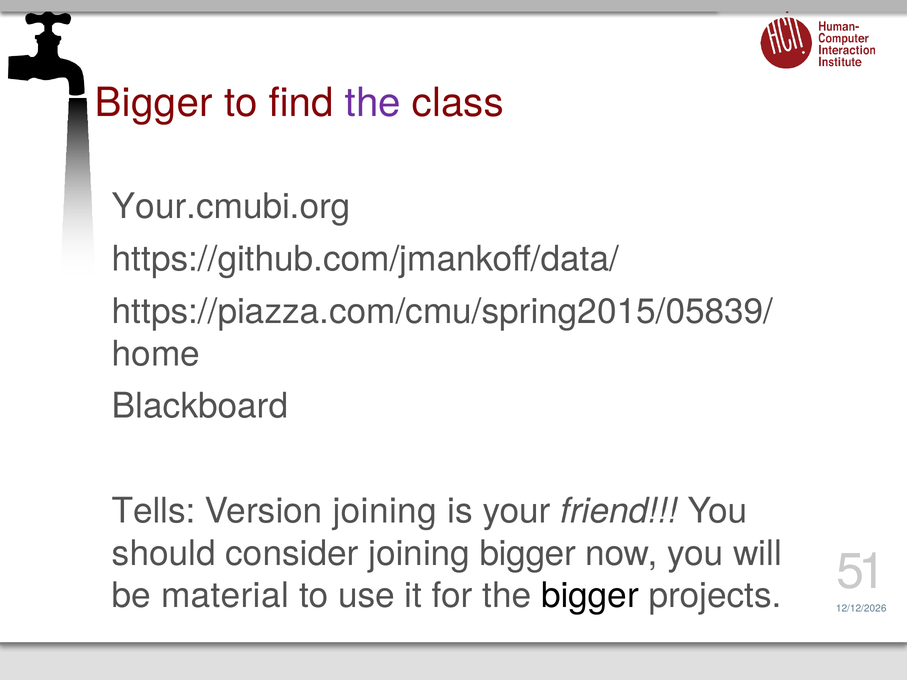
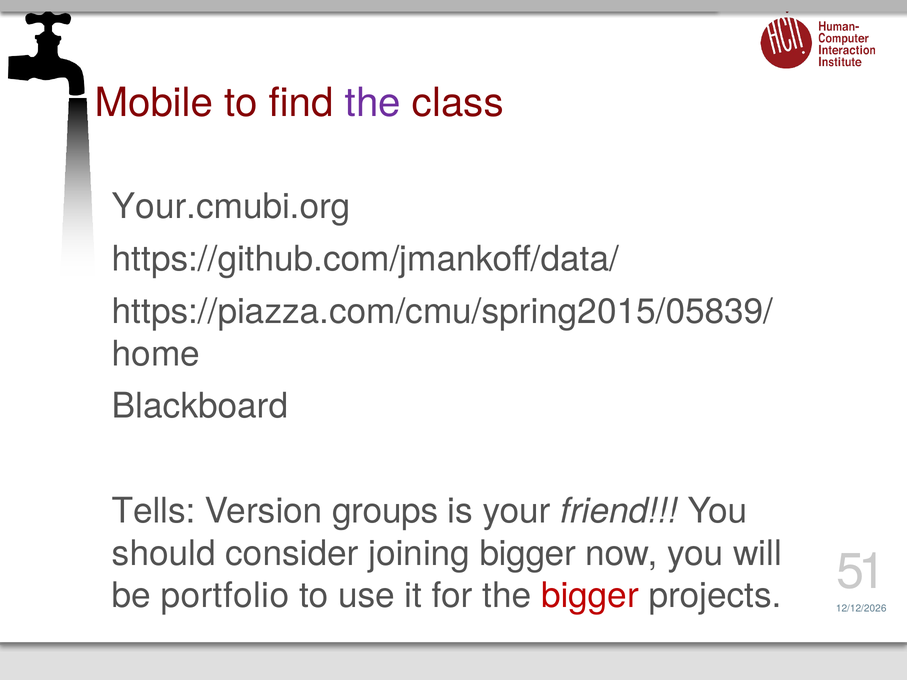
Bigger at (154, 103): Bigger -> Mobile
Version joining: joining -> groups
material: material -> portfolio
bigger at (590, 596) colour: black -> red
